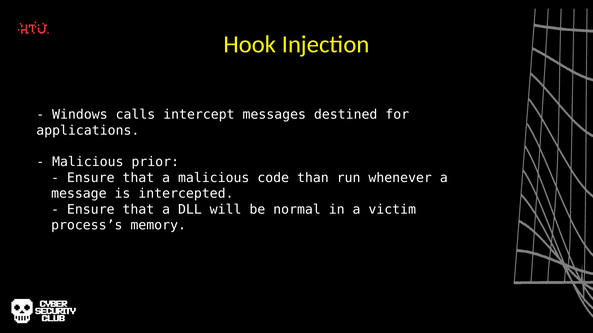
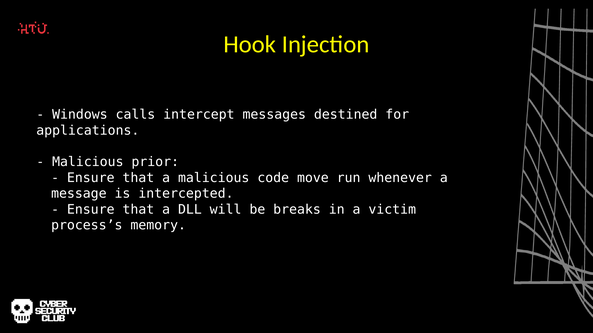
than: than -> move
normal: normal -> breaks
